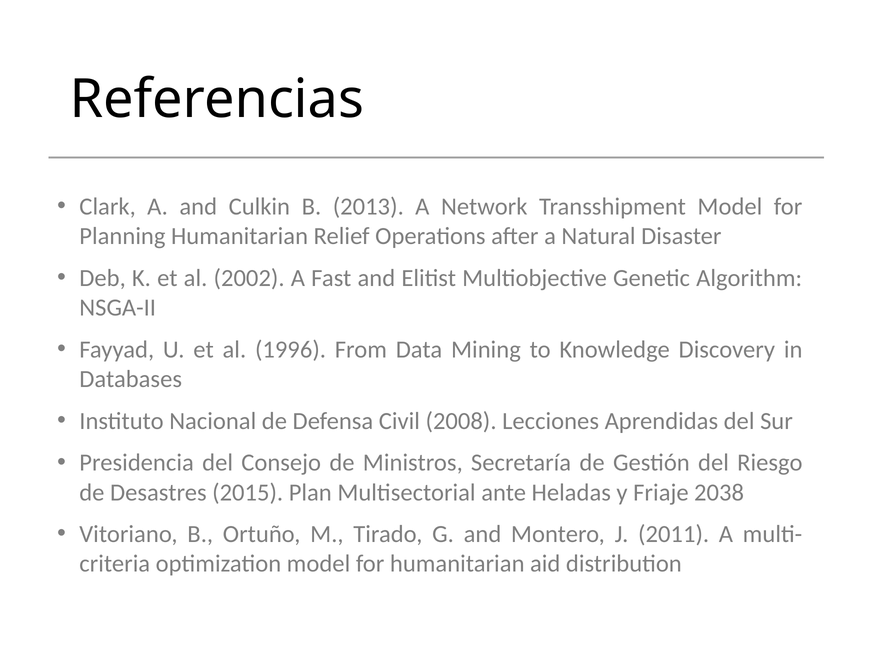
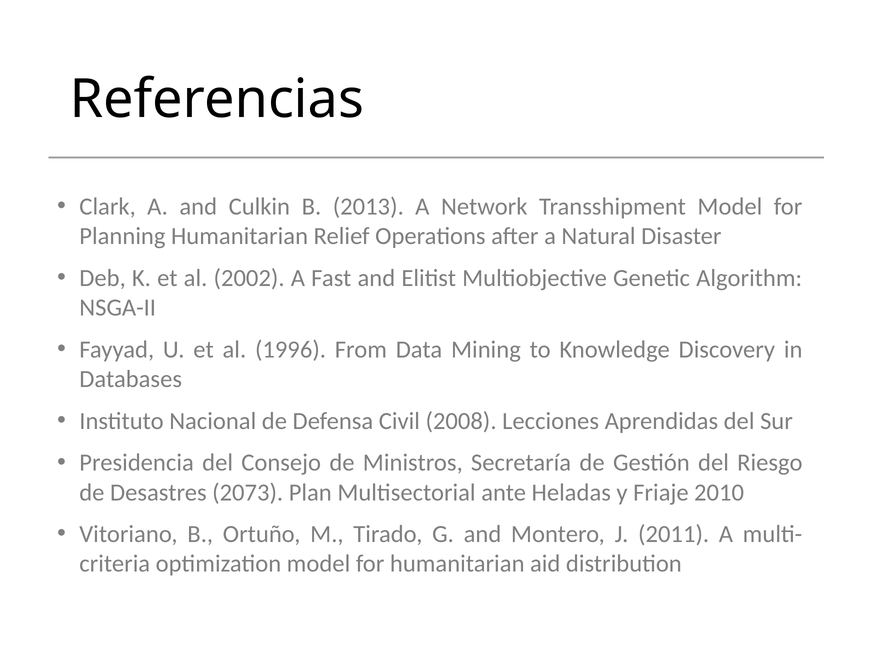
2015: 2015 -> 2073
2038: 2038 -> 2010
